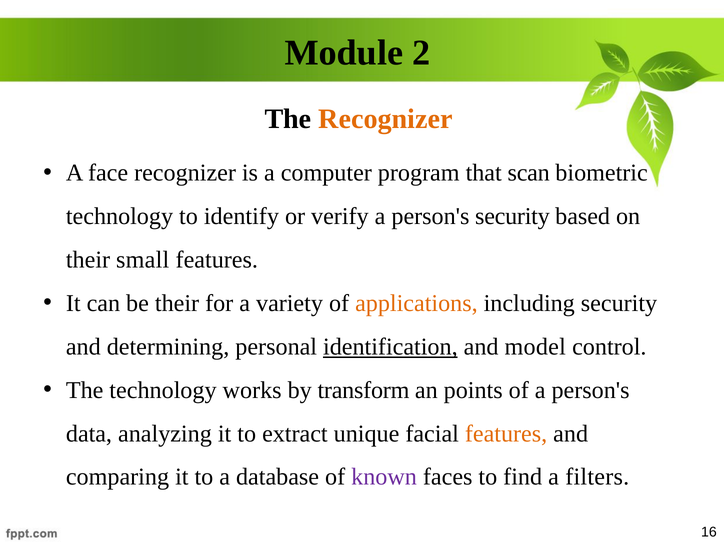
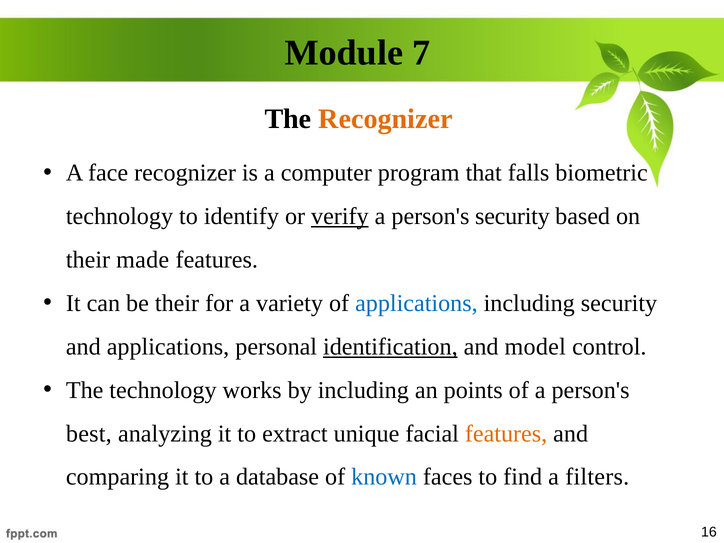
2: 2 -> 7
scan: scan -> falls
verify underline: none -> present
small: small -> made
applications at (416, 303) colour: orange -> blue
and determining: determining -> applications
by transform: transform -> including
data: data -> best
known colour: purple -> blue
